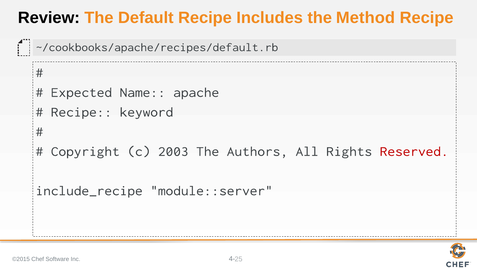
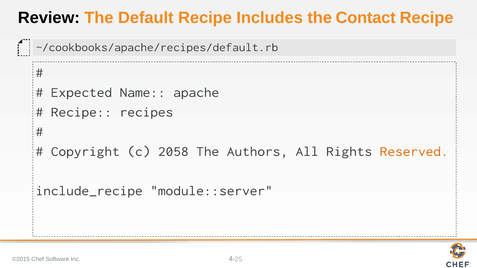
Method: Method -> Contact
keyword: keyword -> recipes
2003: 2003 -> 2058
Reserved colour: red -> orange
